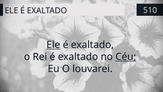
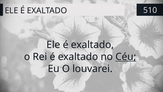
Ele at (53, 45) underline: present -> none
